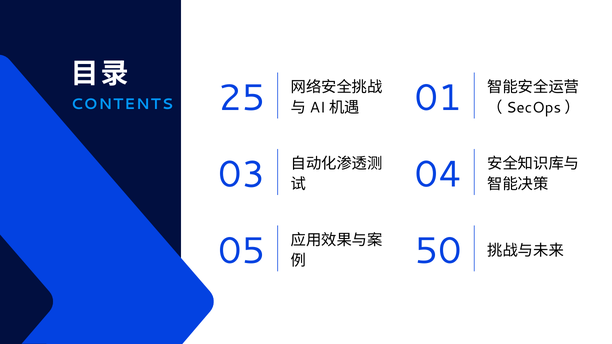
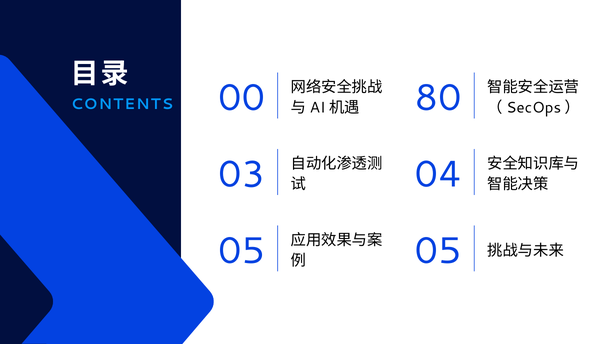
25: 25 -> 00
01: 01 -> 80
50 at (438, 251): 50 -> 05
